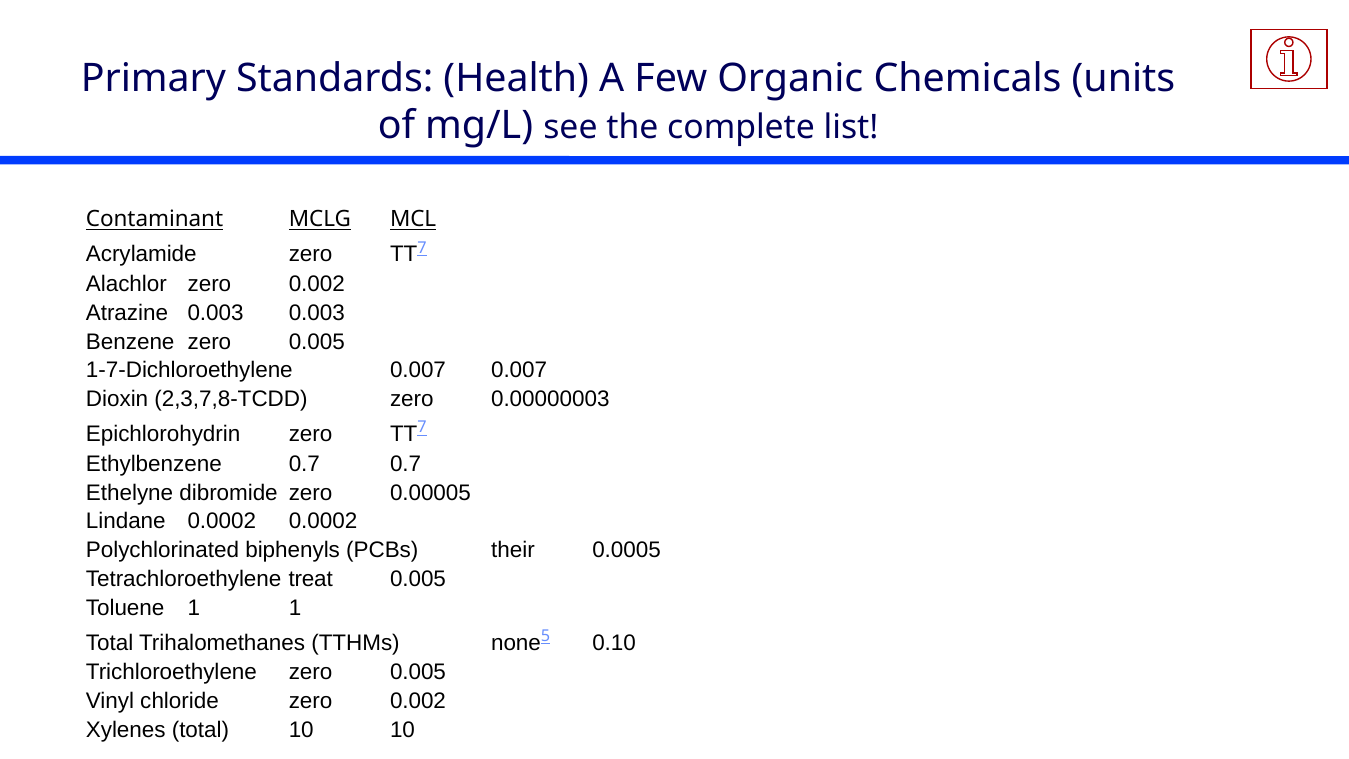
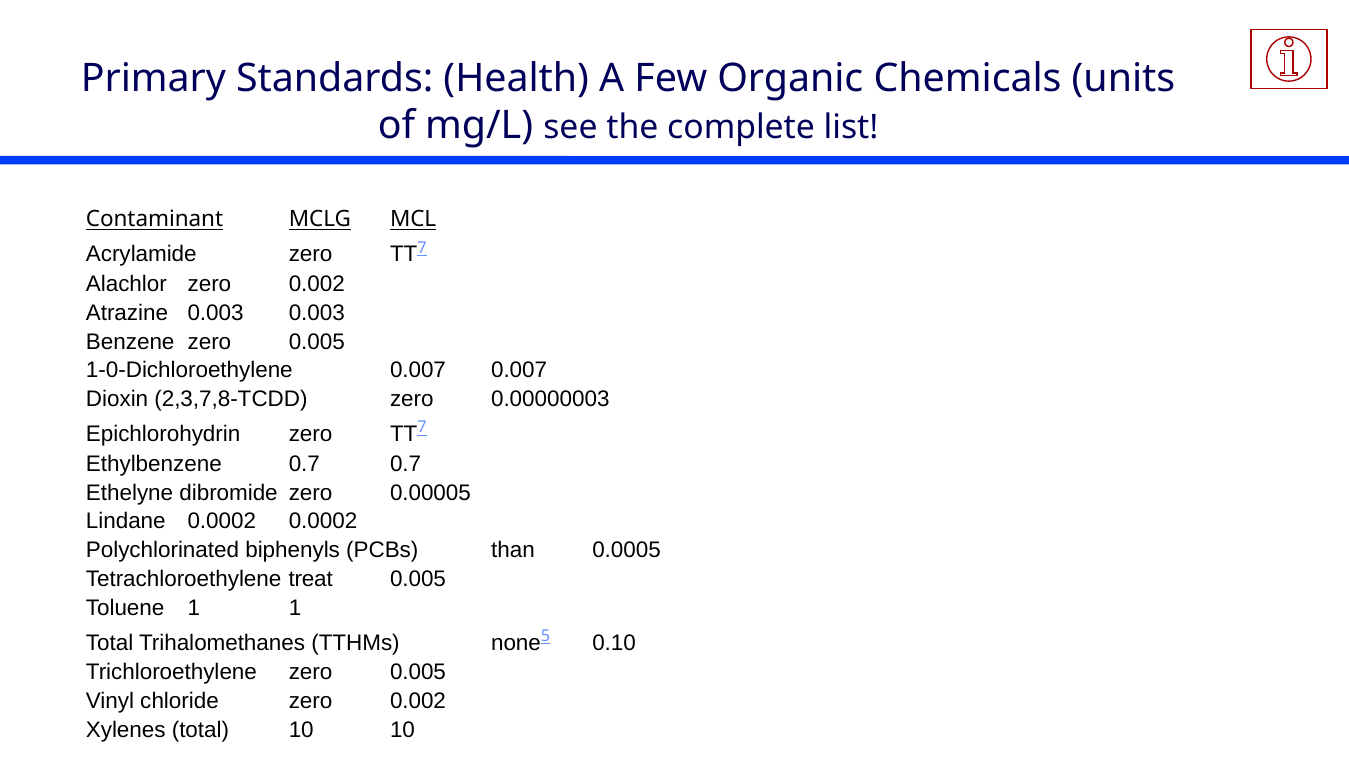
1-7-Dichloroethylene: 1-7-Dichloroethylene -> 1-0-Dichloroethylene
their: their -> than
